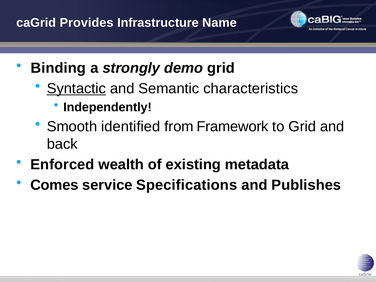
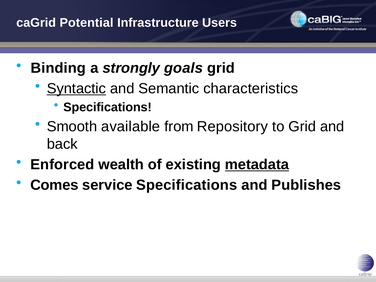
Provides: Provides -> Potential
Name: Name -> Users
demo: demo -> goals
Independently at (108, 107): Independently -> Specifications
identified: identified -> available
Framework: Framework -> Repository
metadata underline: none -> present
